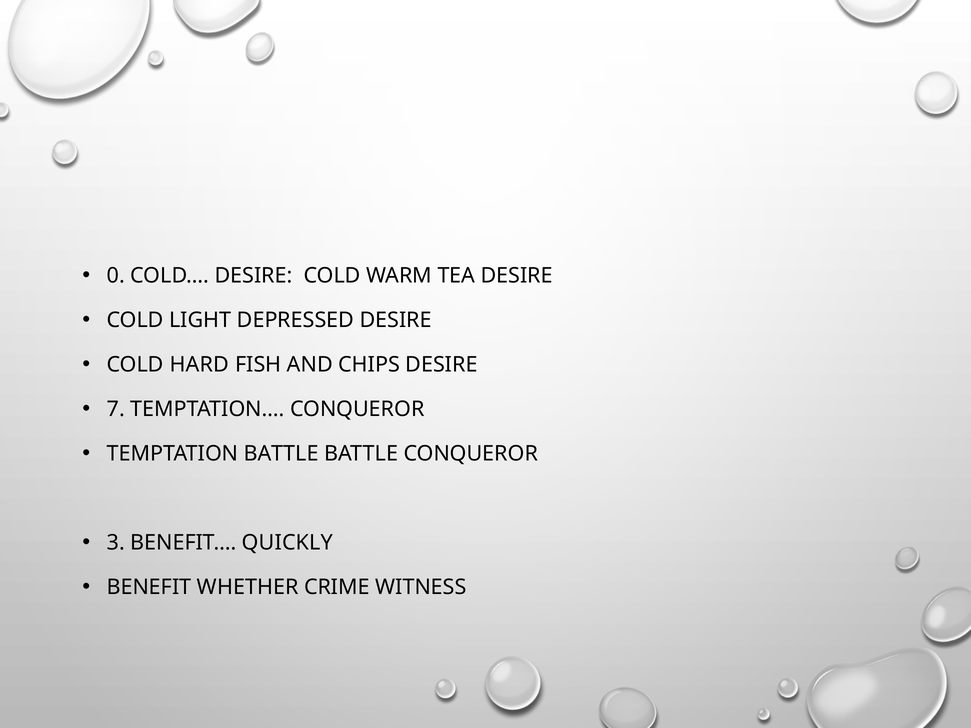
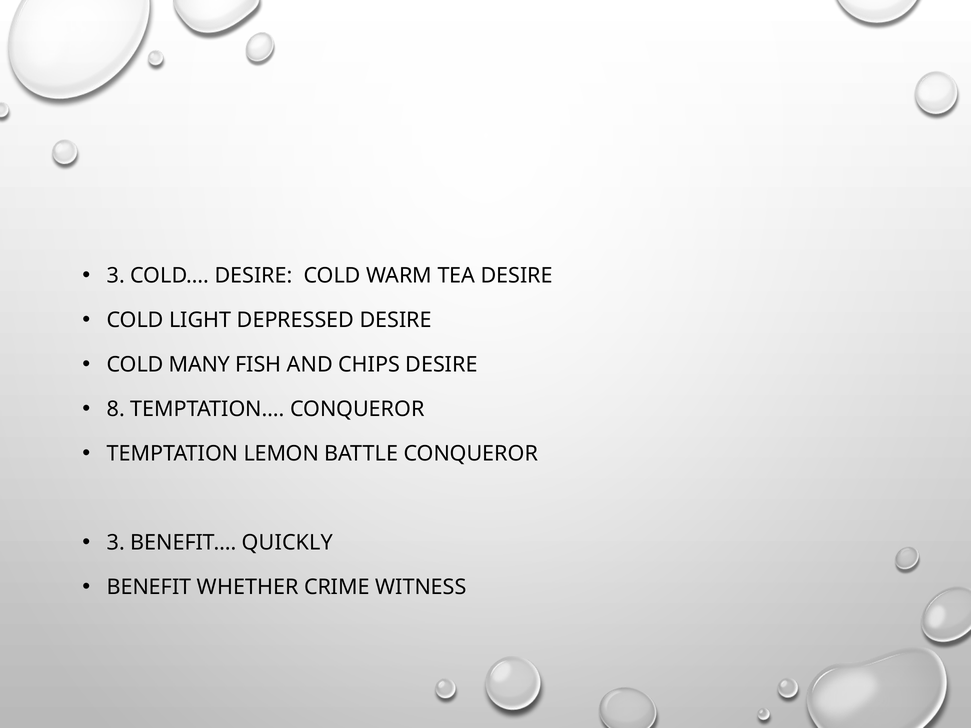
0 at (116, 276): 0 -> 3
HARD: HARD -> MANY
7: 7 -> 8
TEMPTATION BATTLE: BATTLE -> LEMON
